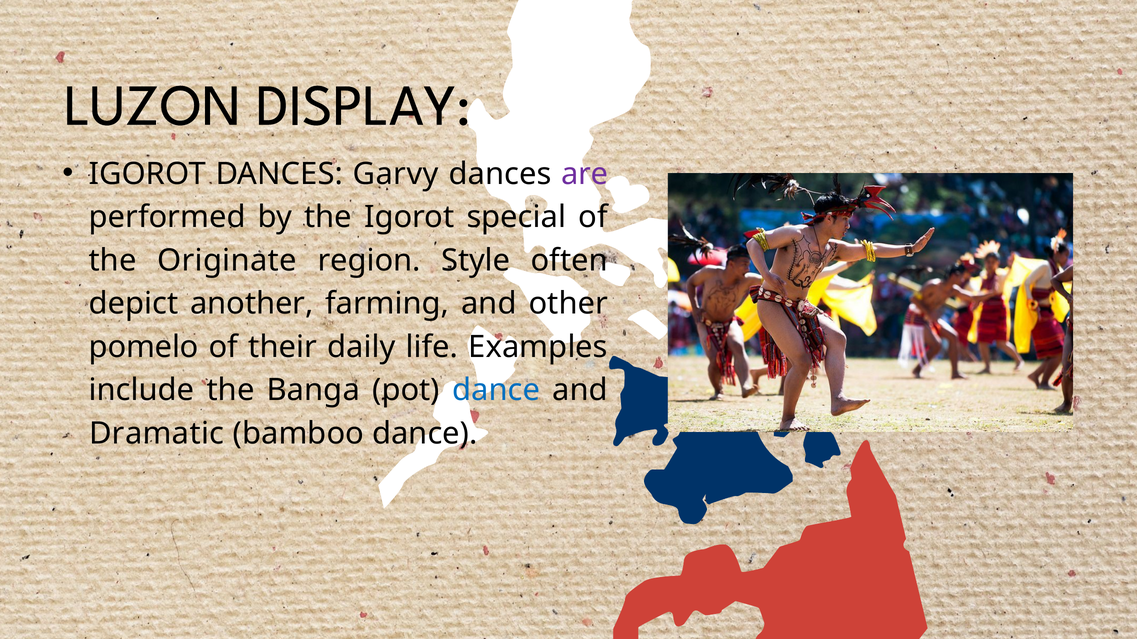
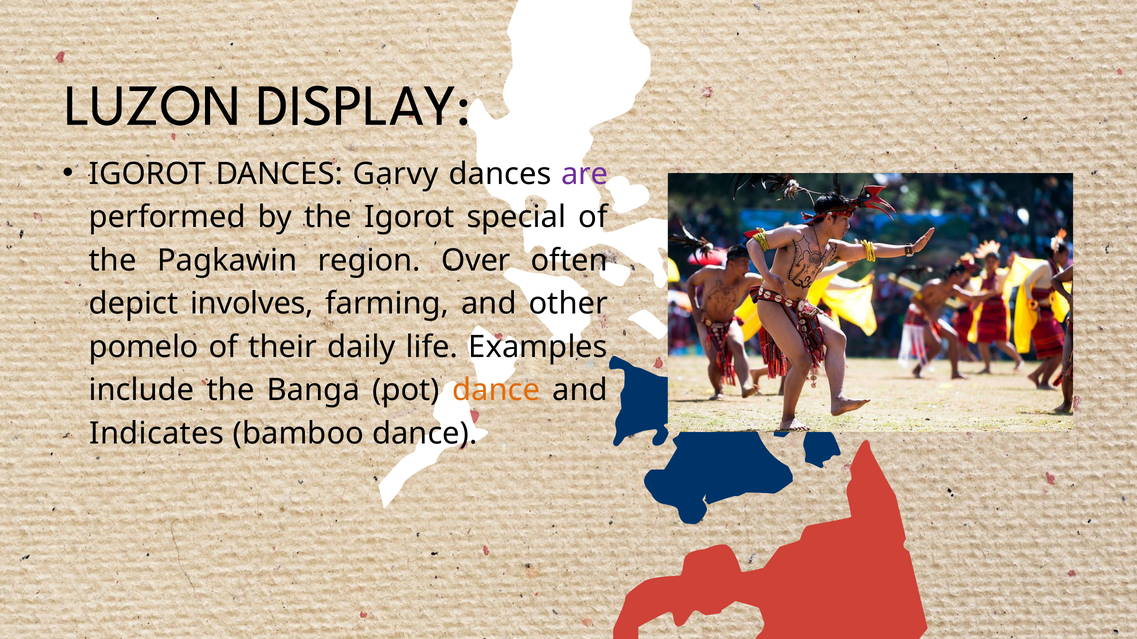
Originate: Originate -> Pagkawin
Style: Style -> Over
another: another -> involves
dance at (496, 391) colour: blue -> orange
Dramatic: Dramatic -> Indicates
